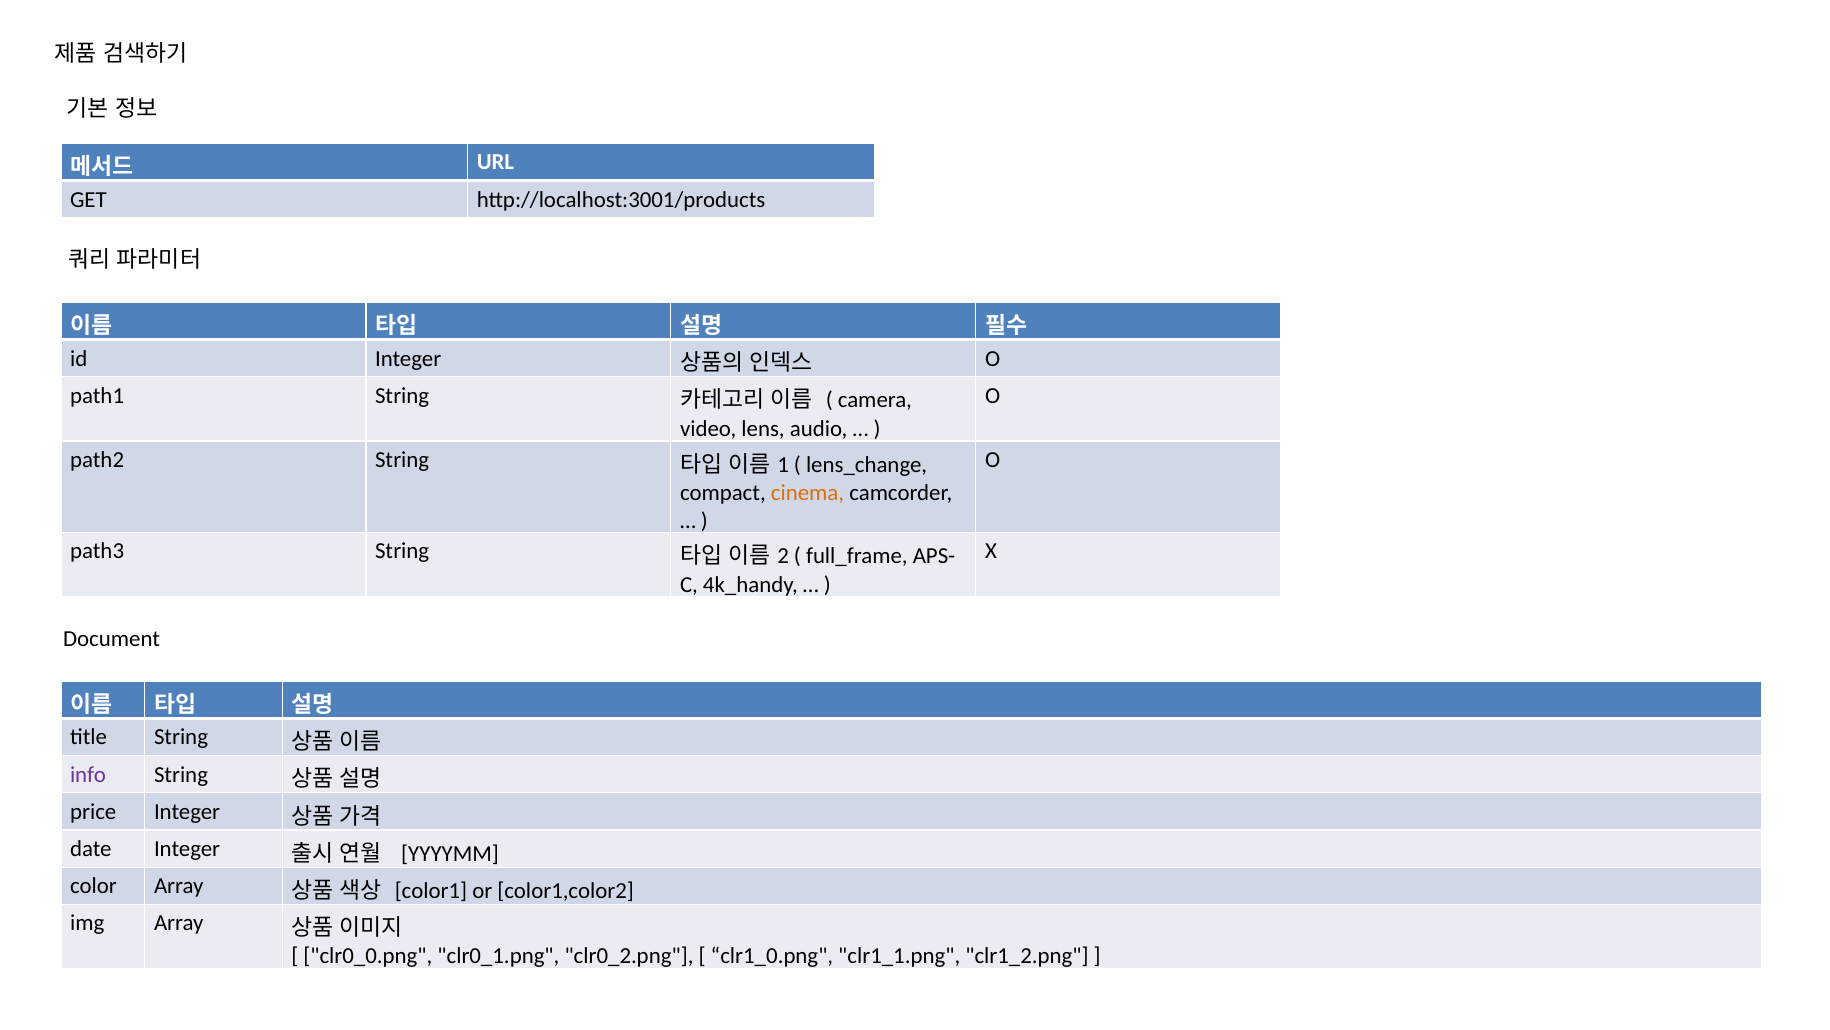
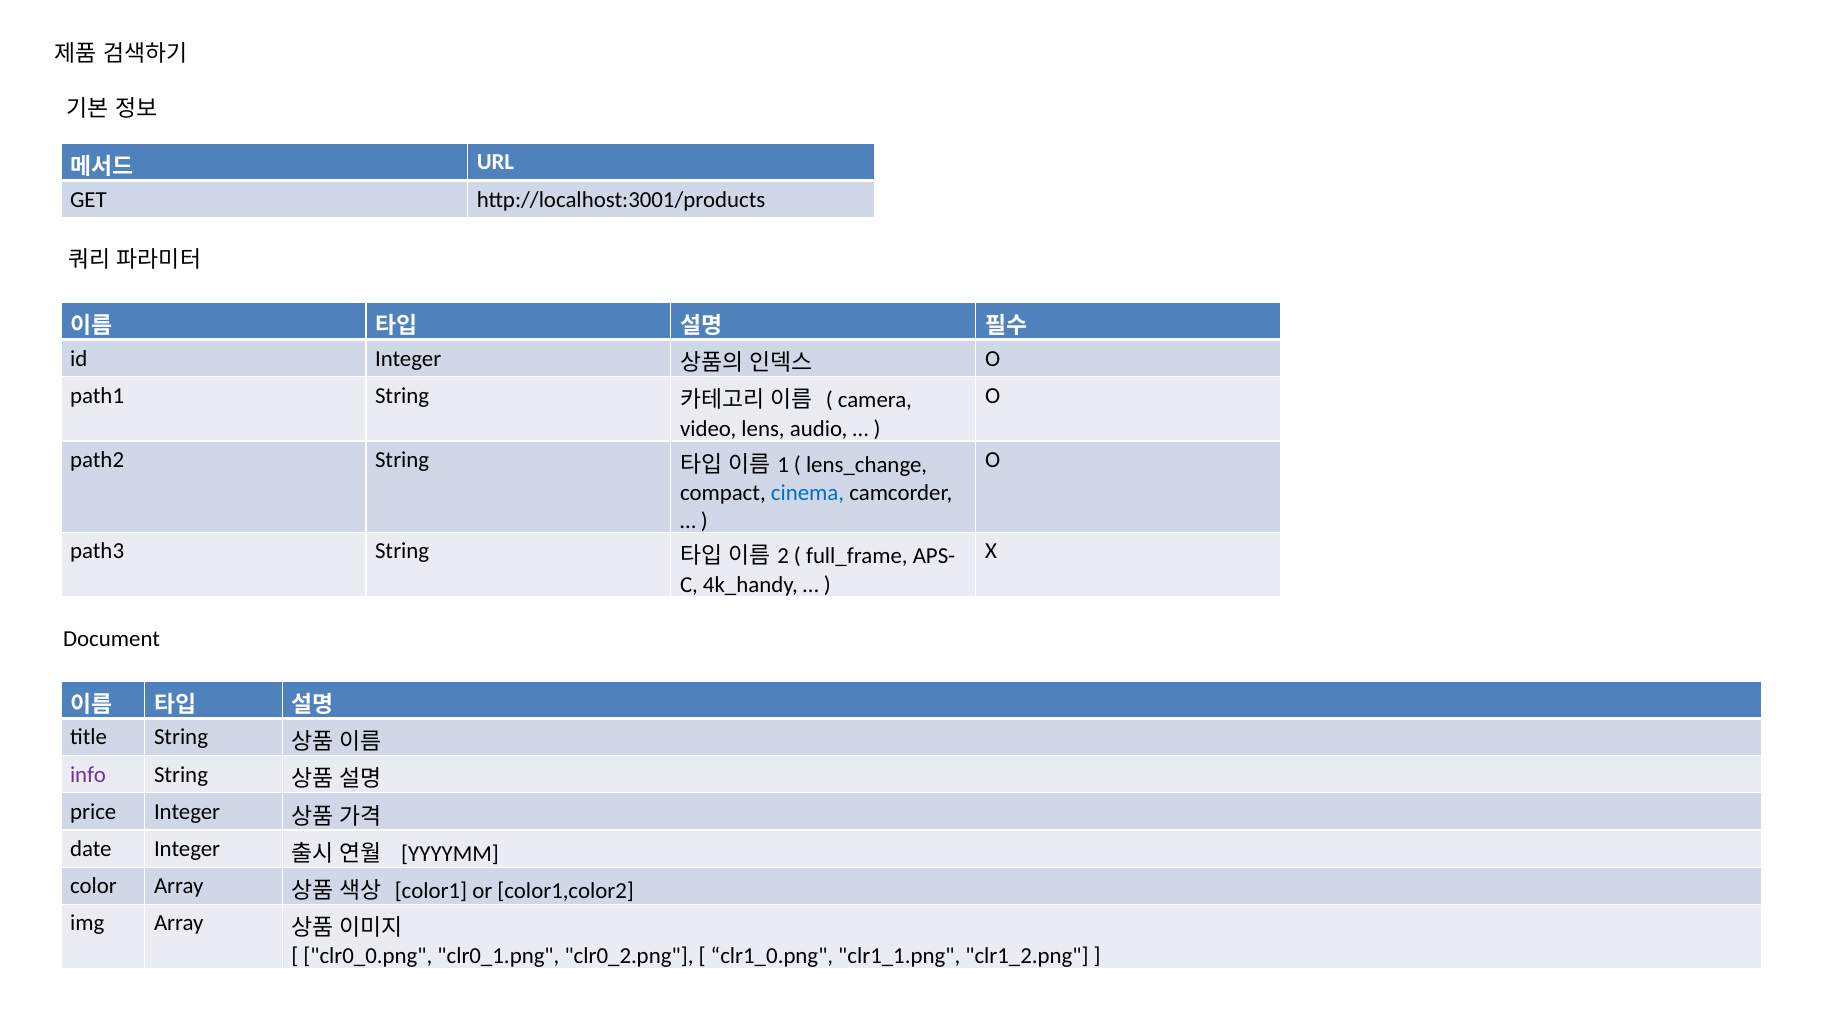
cinema colour: orange -> blue
